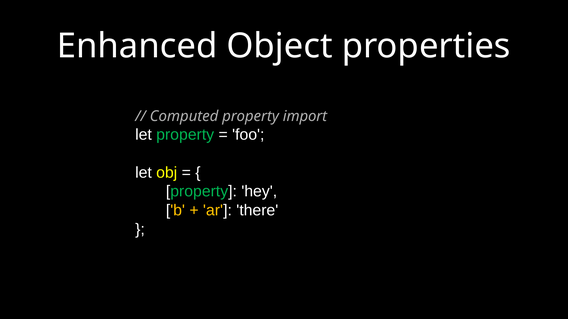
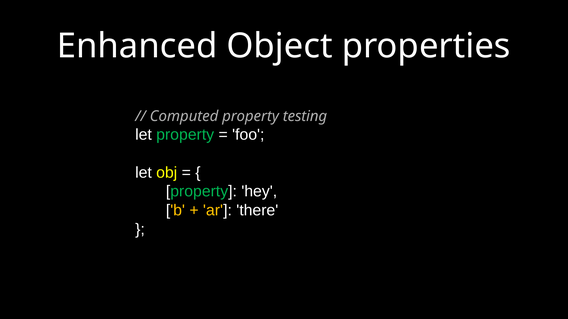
import: import -> testing
